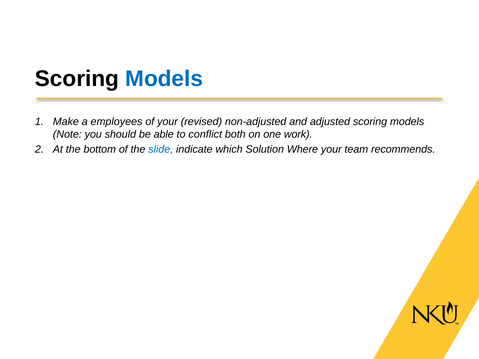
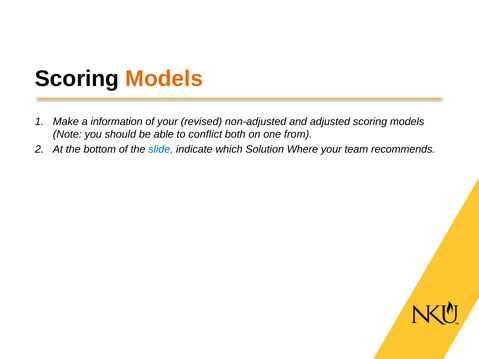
Models at (164, 79) colour: blue -> orange
employees: employees -> information
work: work -> from
